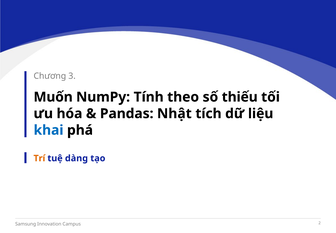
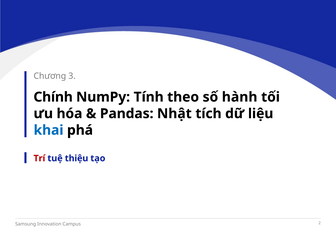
Muốn: Muốn -> Chính
thiếu: thiếu -> hành
Trí colour: orange -> red
dàng: dàng -> thiệu
